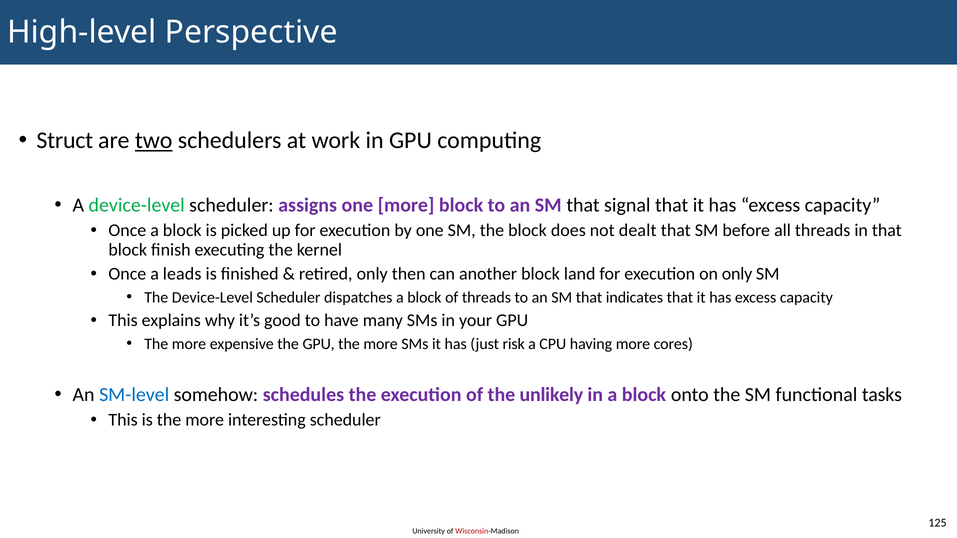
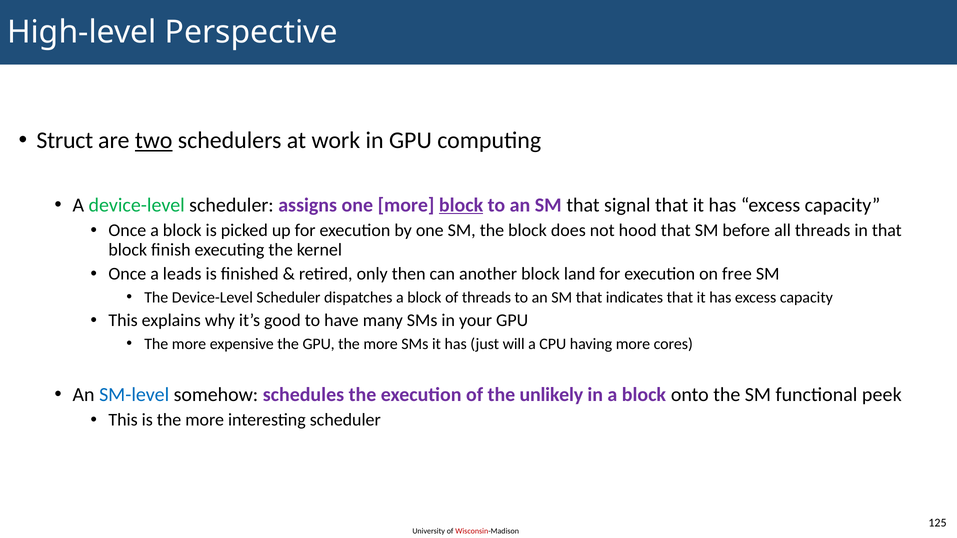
block at (461, 205) underline: none -> present
dealt: dealt -> hood
on only: only -> free
risk: risk -> will
tasks: tasks -> peek
